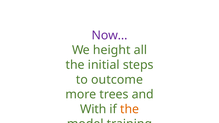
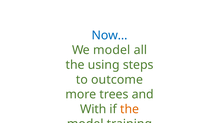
Now… colour: purple -> blue
We height: height -> model
initial: initial -> using
